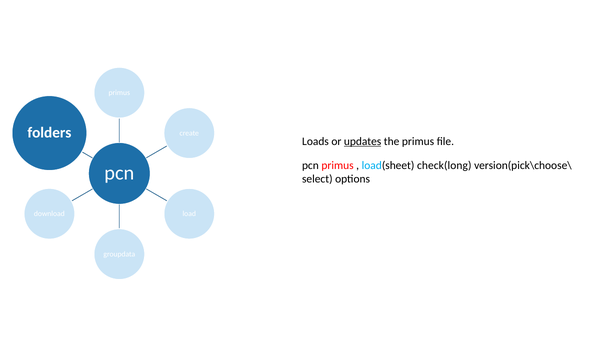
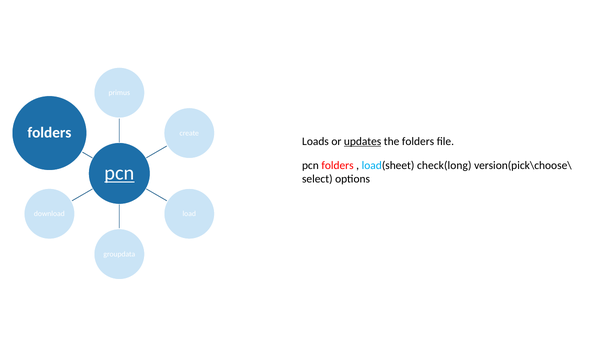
the primus: primus -> folders
primus at (338, 165): primus -> folders
pcn at (119, 173) underline: none -> present
